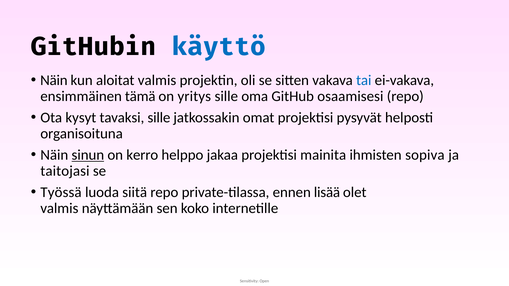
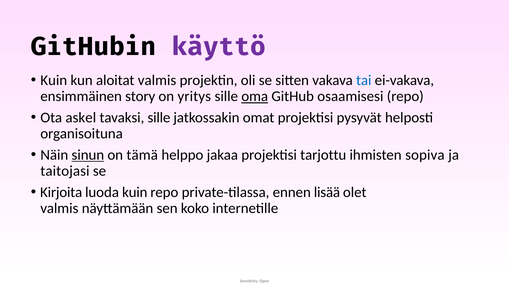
käyttö colour: blue -> purple
Näin at (54, 80): Näin -> Kuin
tämä: tämä -> story
oma underline: none -> present
kysyt: kysyt -> askel
kerro: kerro -> tämä
mainita: mainita -> tarjottu
Työssä: Työssä -> Kirjoita
luoda siitä: siitä -> kuin
